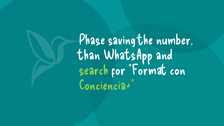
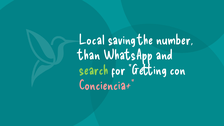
Phase: Phase -> Local
Format: Format -> Getting
Conciencia+ colour: light green -> pink
